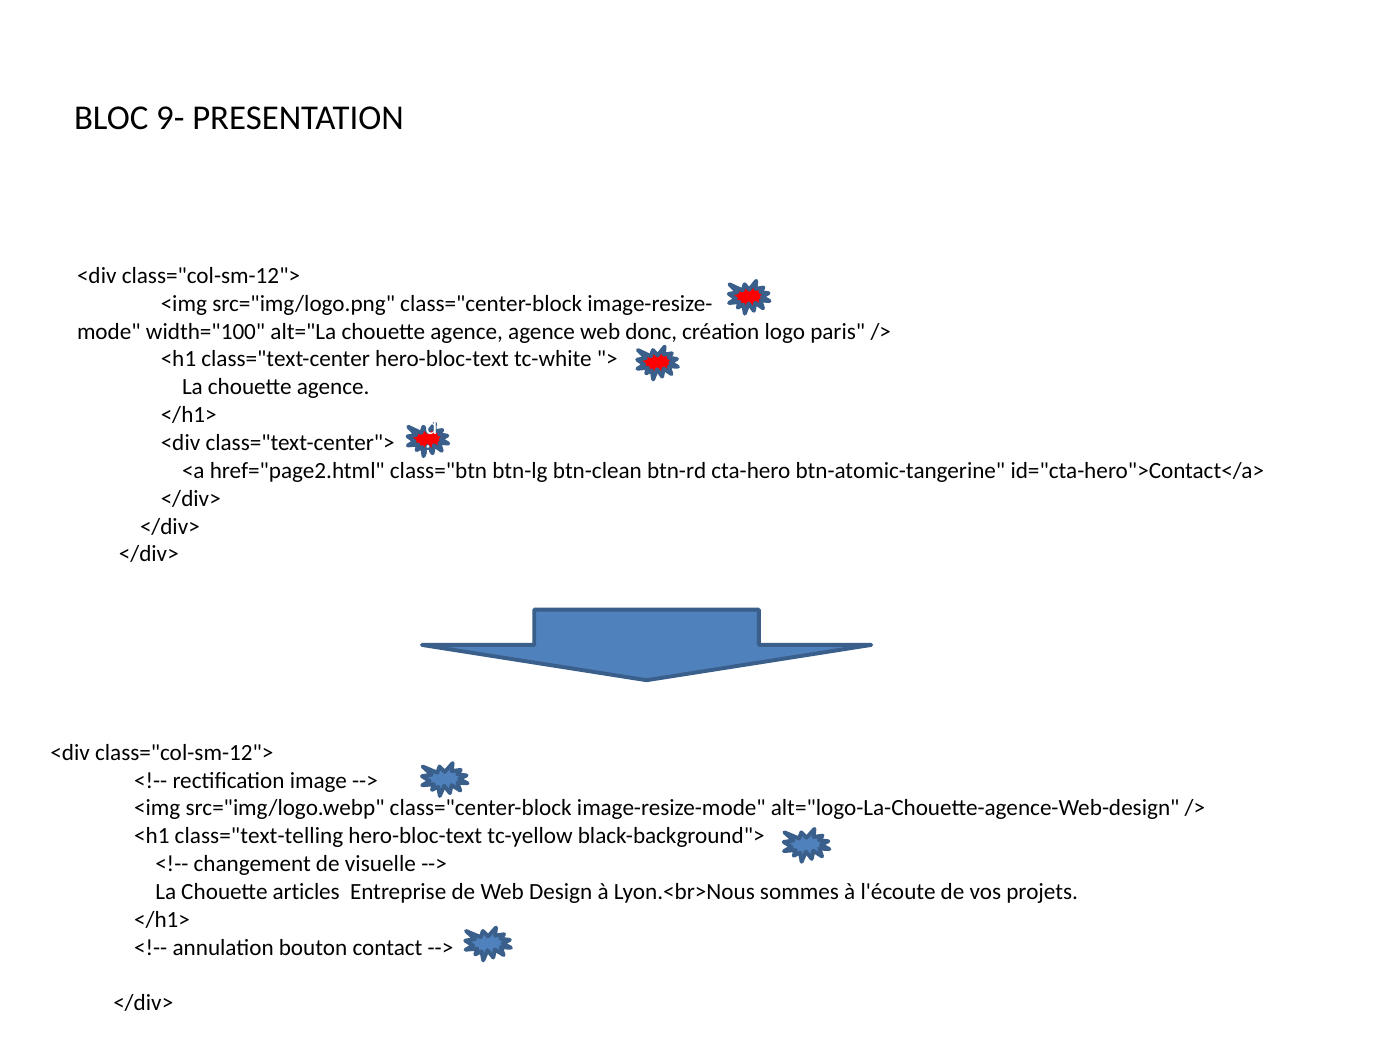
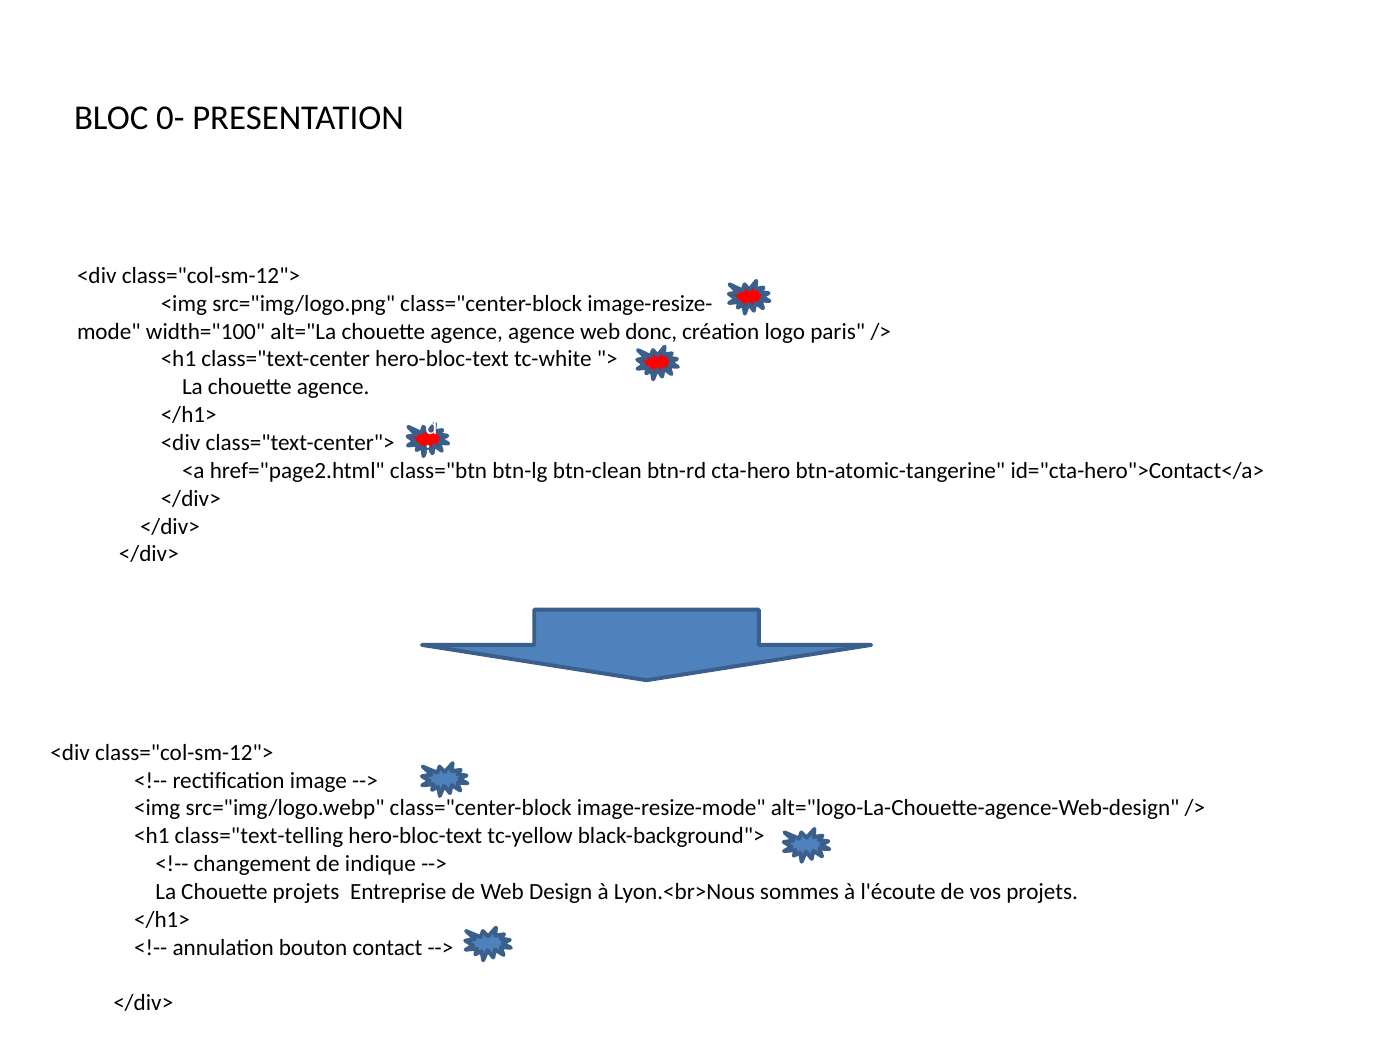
9-: 9- -> 0-
visuelle: visuelle -> indique
Chouette articles: articles -> projets
